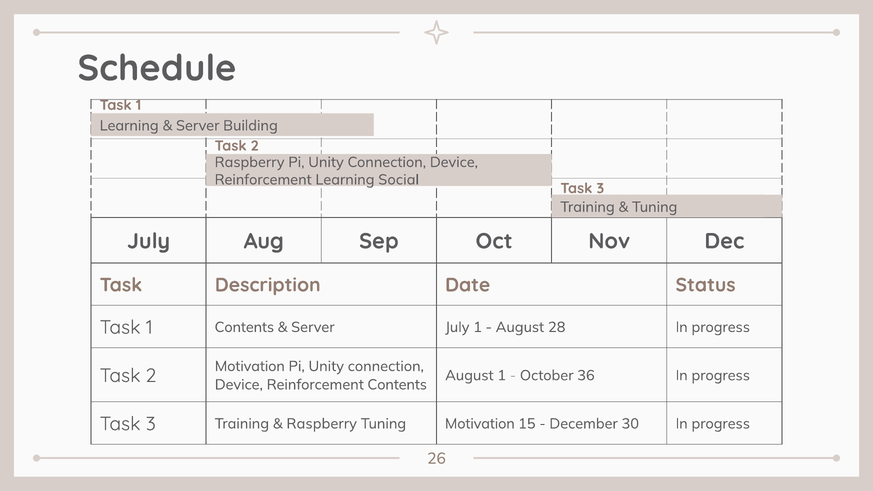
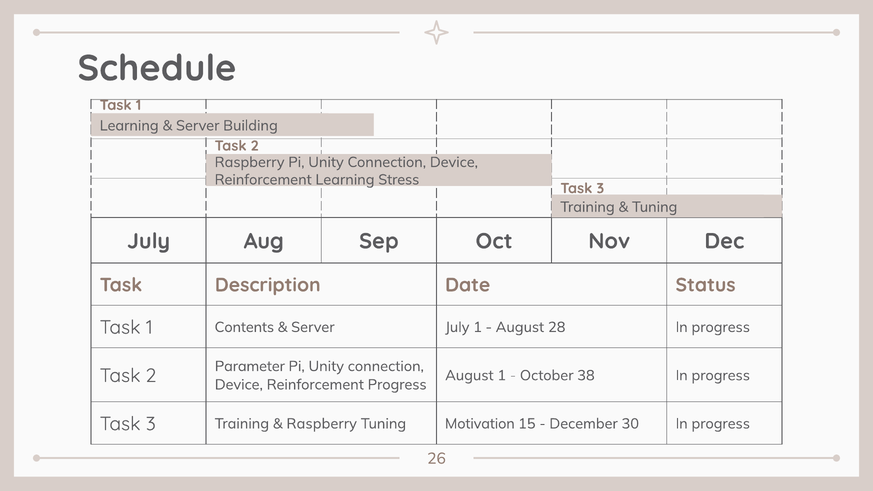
Social: Social -> Stress
2 Motivation: Motivation -> Parameter
36: 36 -> 38
Reinforcement Contents: Contents -> Progress
